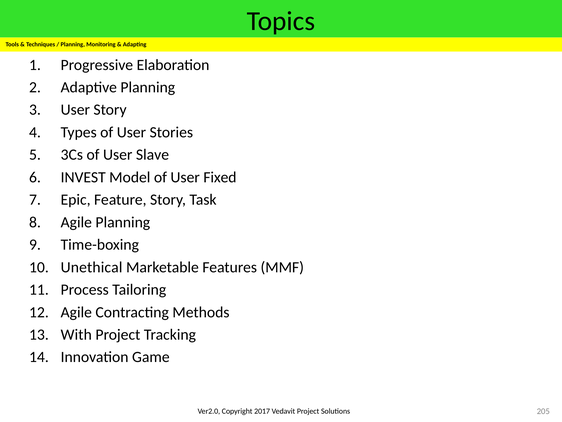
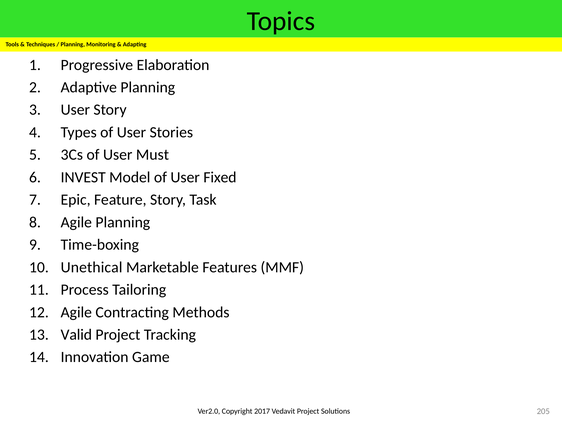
Slave: Slave -> Must
With: With -> Valid
